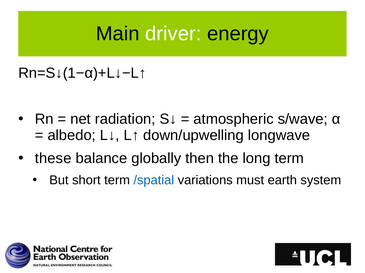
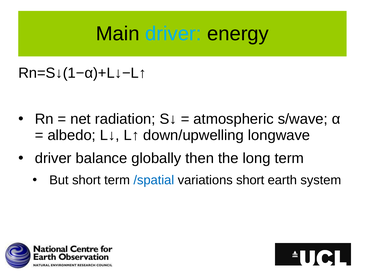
driver at (173, 34) colour: white -> light blue
these at (53, 159): these -> driver
variations must: must -> short
